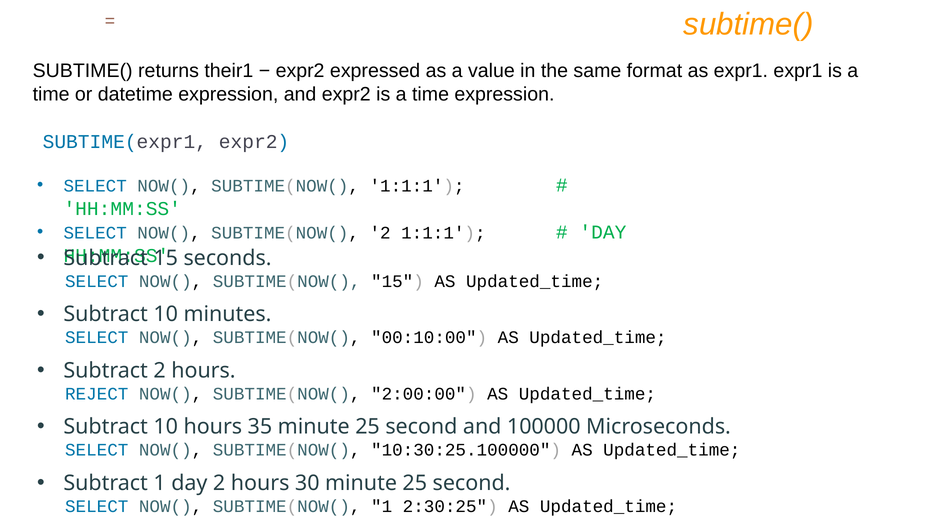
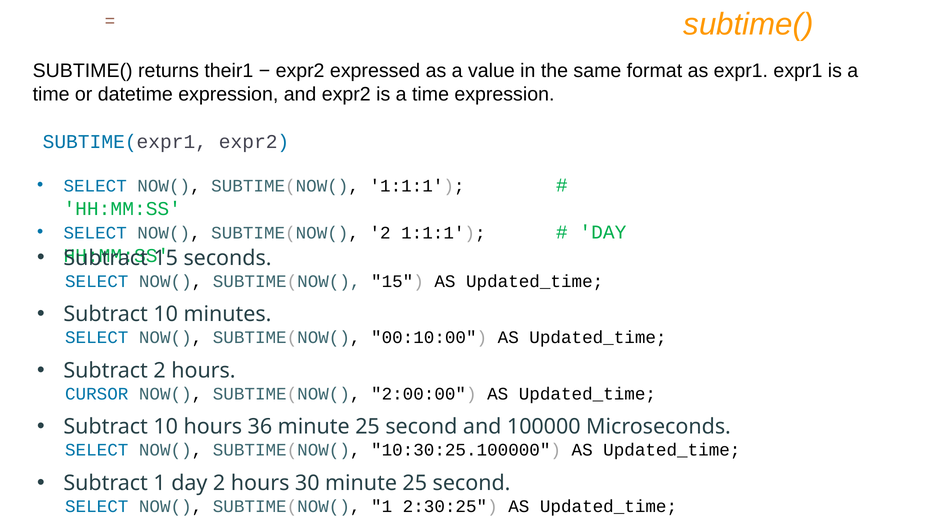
REJECT: REJECT -> CURSOR
35: 35 -> 36
